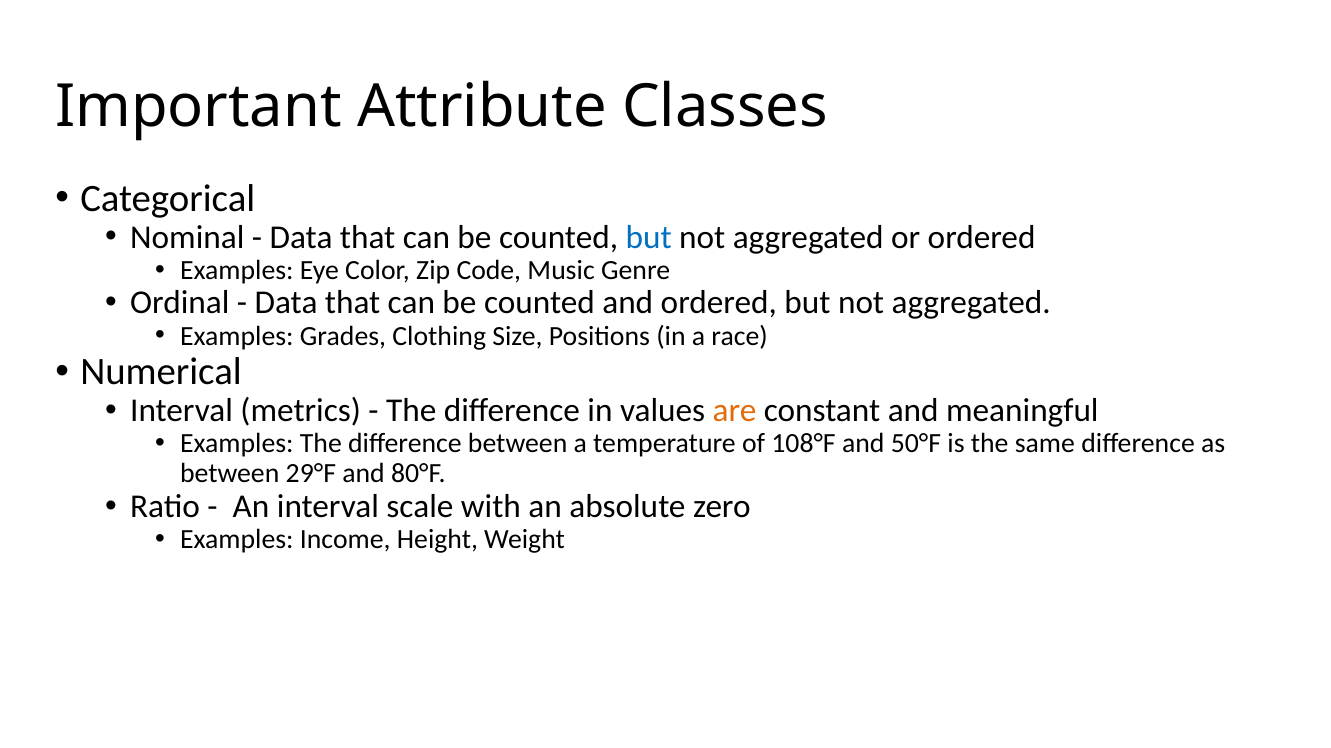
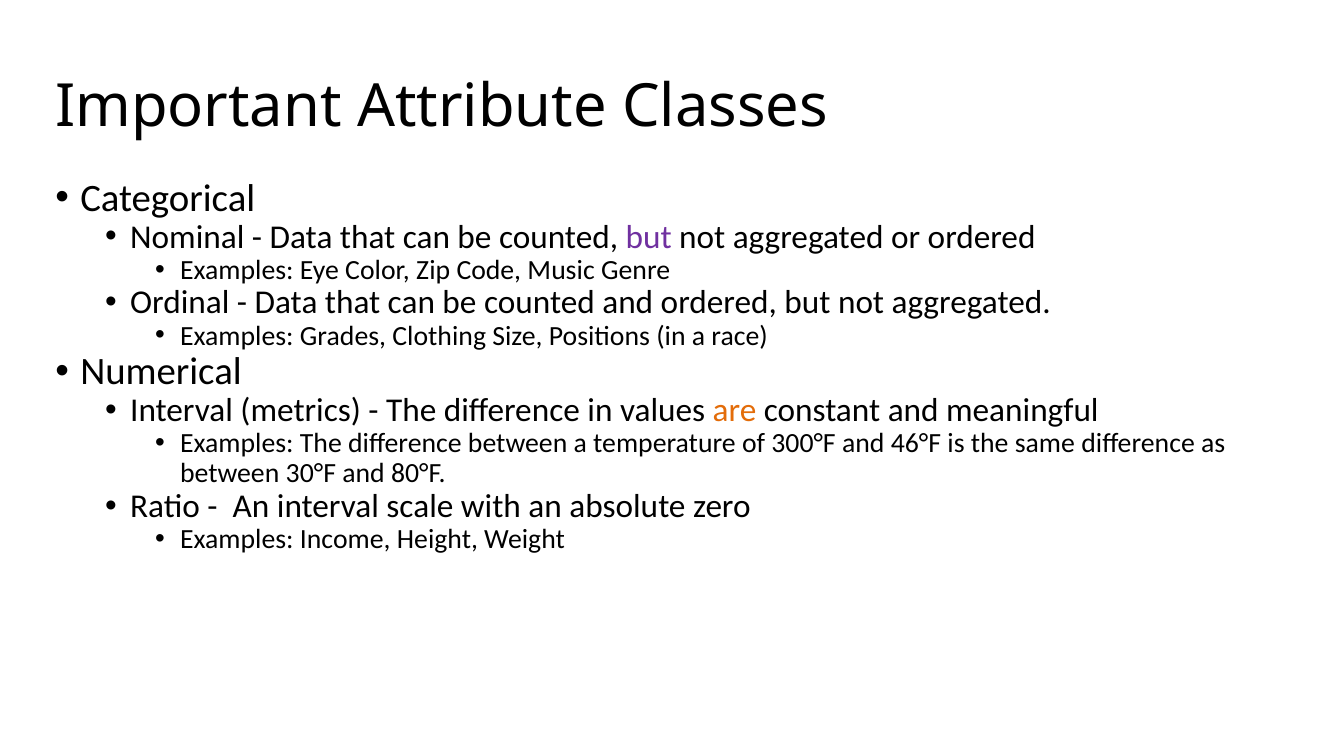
but at (649, 237) colour: blue -> purple
108°F: 108°F -> 300°F
50°F: 50°F -> 46°F
29°F: 29°F -> 30°F
